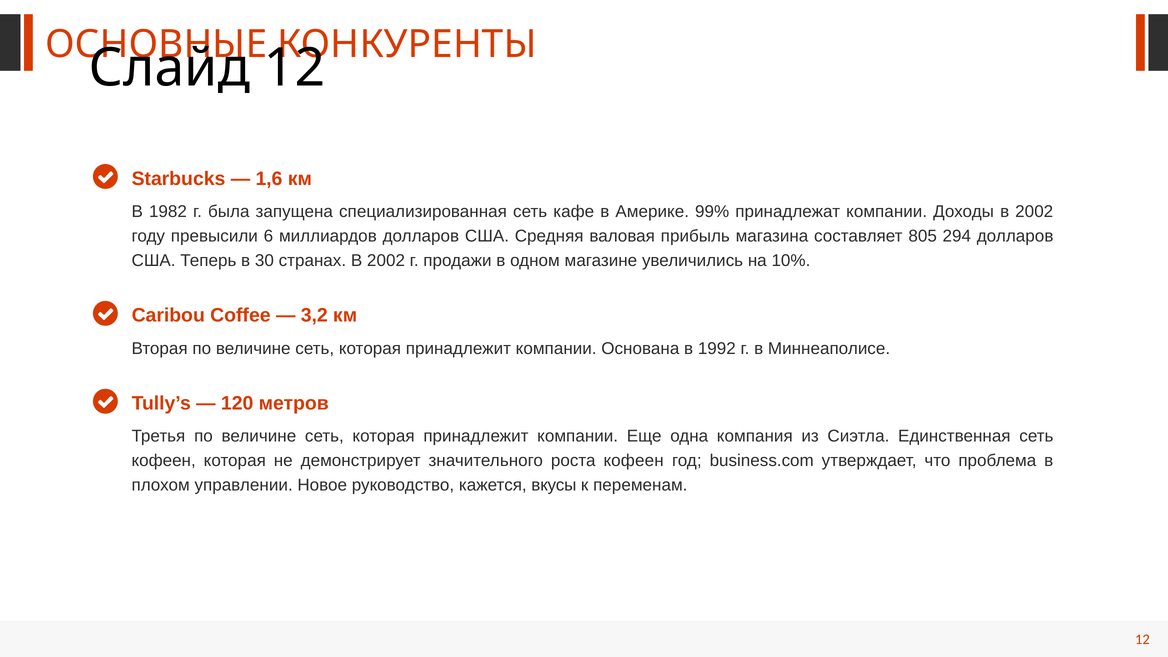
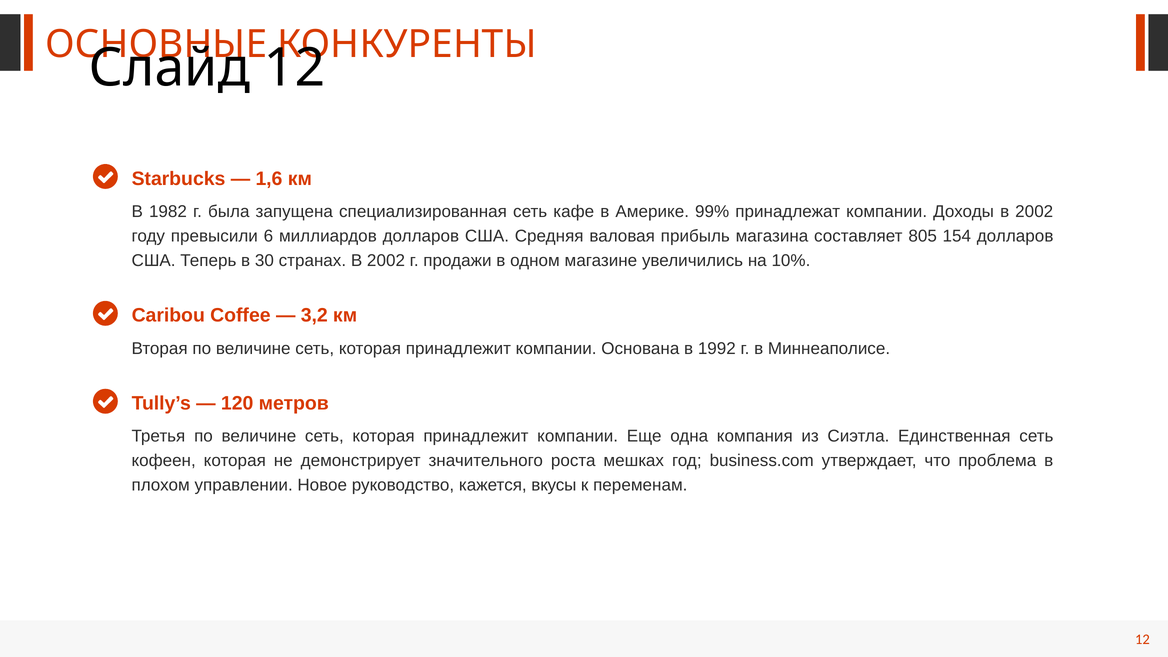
294: 294 -> 154
роста кофеен: кофеен -> мешках
